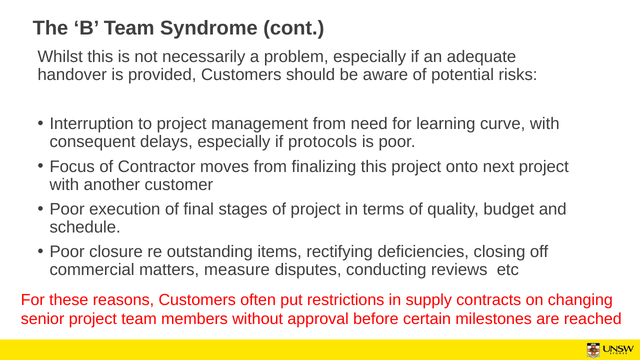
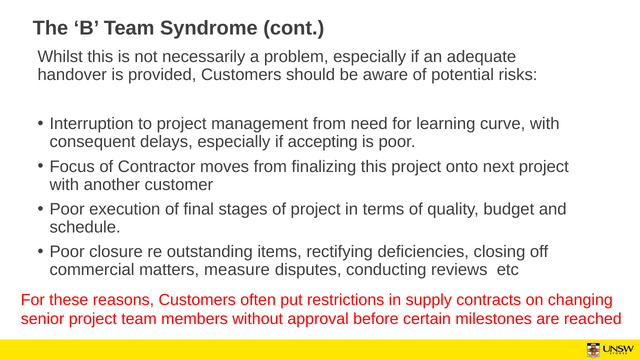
protocols: protocols -> accepting
